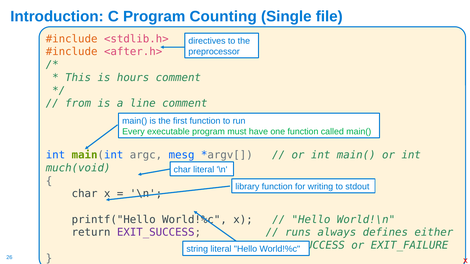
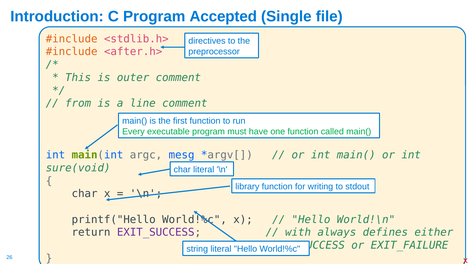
Counting: Counting -> Accepted
hours: hours -> outer
much(void: much(void -> sure(void
runs: runs -> with
